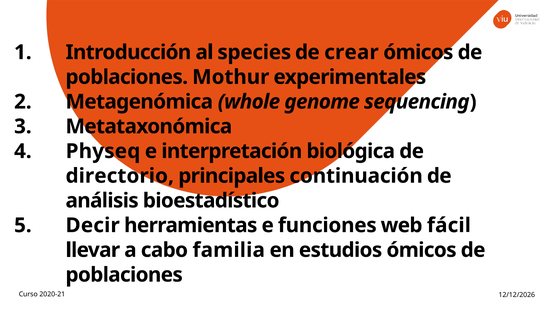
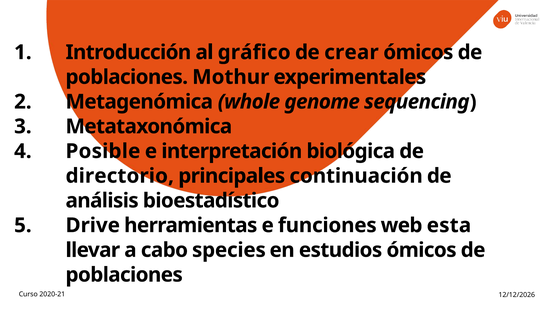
species: species -> gráfico
Physeq: Physeq -> Posible
Decir: Decir -> Drive
fácil: fácil -> esta
familia: familia -> species
